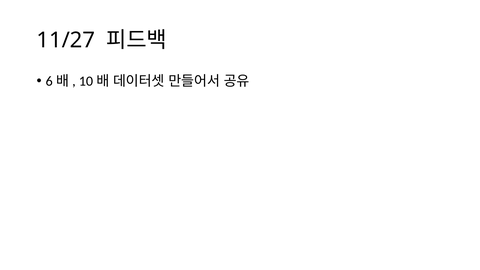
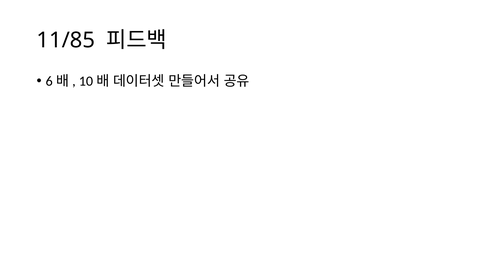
11/27: 11/27 -> 11/85
